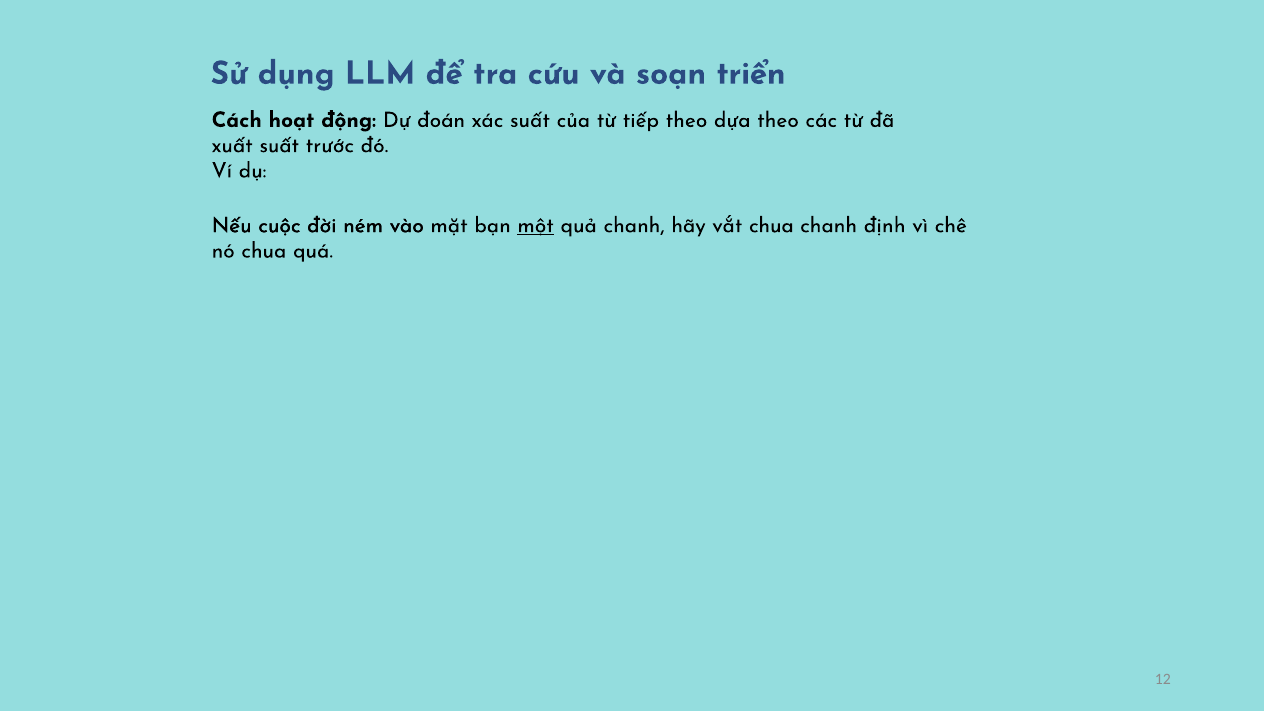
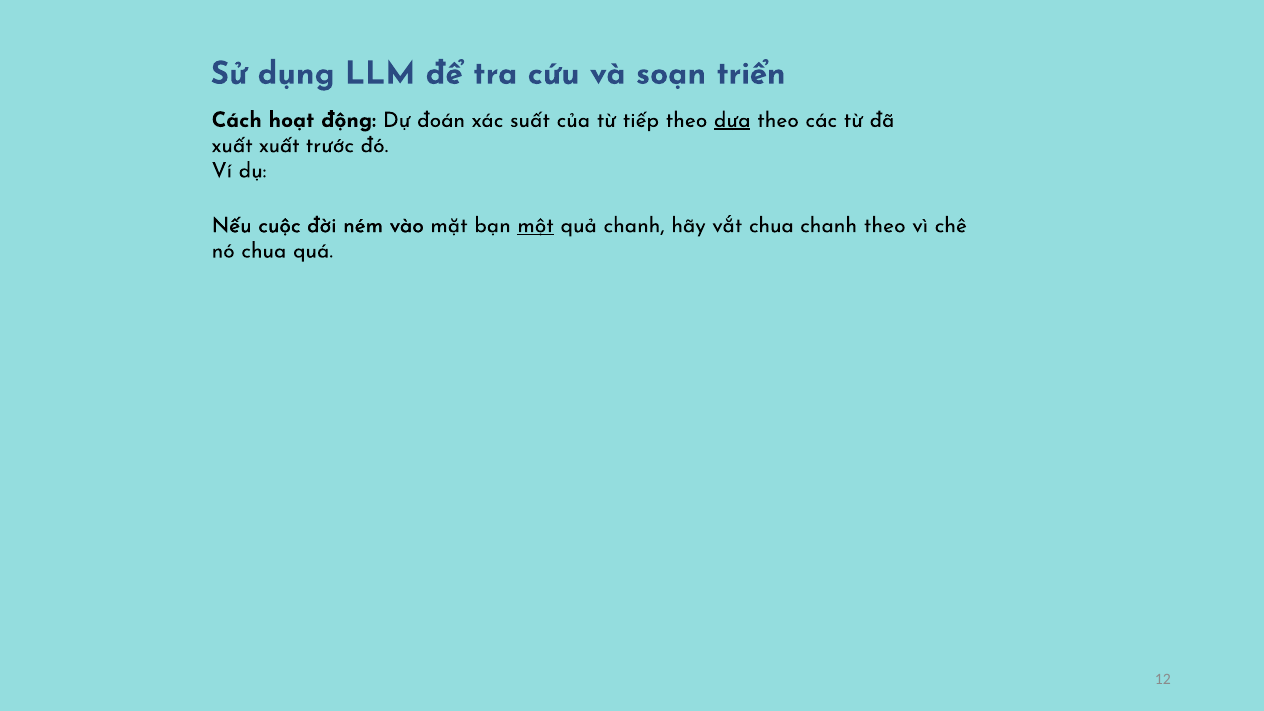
dựa underline: none -> present
xuất suất: suất -> xuất
chanh định: định -> theo
